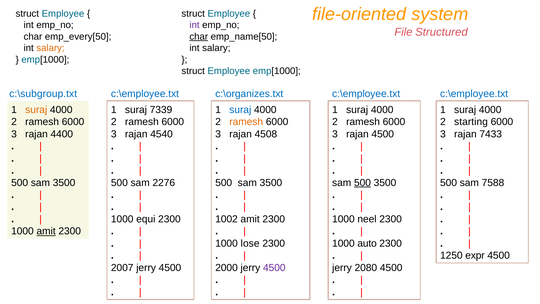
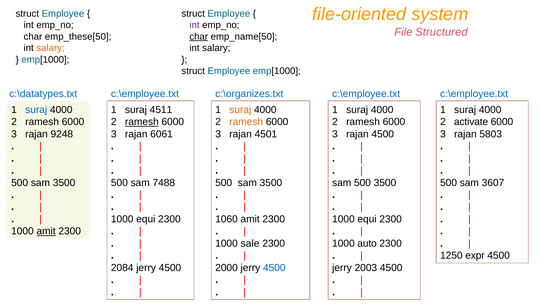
emp_every[50: emp_every[50 -> emp_these[50
c:\subgroup.txt: c:\subgroup.txt -> c:\datatypes.txt
suraj at (36, 110) colour: orange -> blue
7339: 7339 -> 4511
suraj at (240, 110) colour: blue -> orange
ramesh at (142, 122) underline: none -> present
starting: starting -> activate
4400: 4400 -> 9248
4540: 4540 -> 6061
4508: 4508 -> 4501
7433: 7433 -> 5803
2276: 2276 -> 7488
500 at (363, 183) underline: present -> none
7588: 7588 -> 3607
1002: 1002 -> 1060
neel at (367, 219): neel -> equi
lose: lose -> sale
2007: 2007 -> 2084
4500 at (274, 268) colour: purple -> blue
2080: 2080 -> 2003
